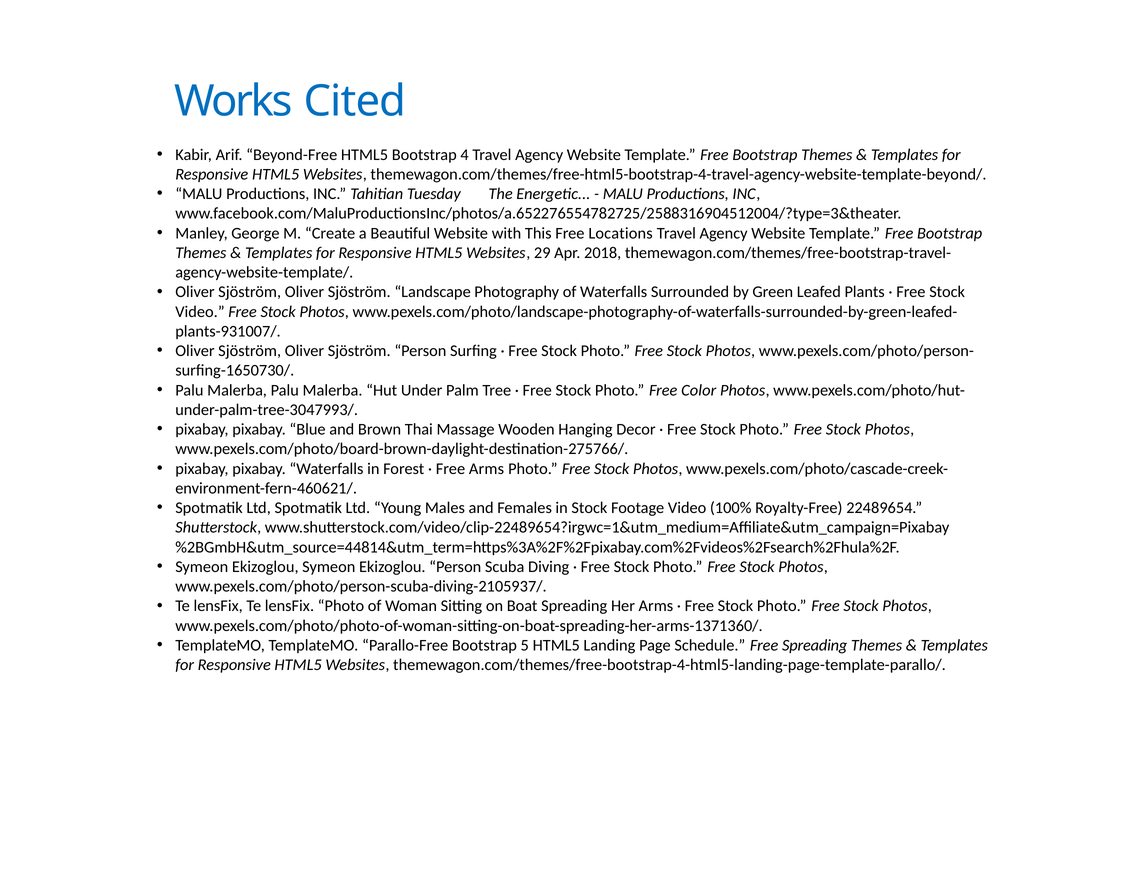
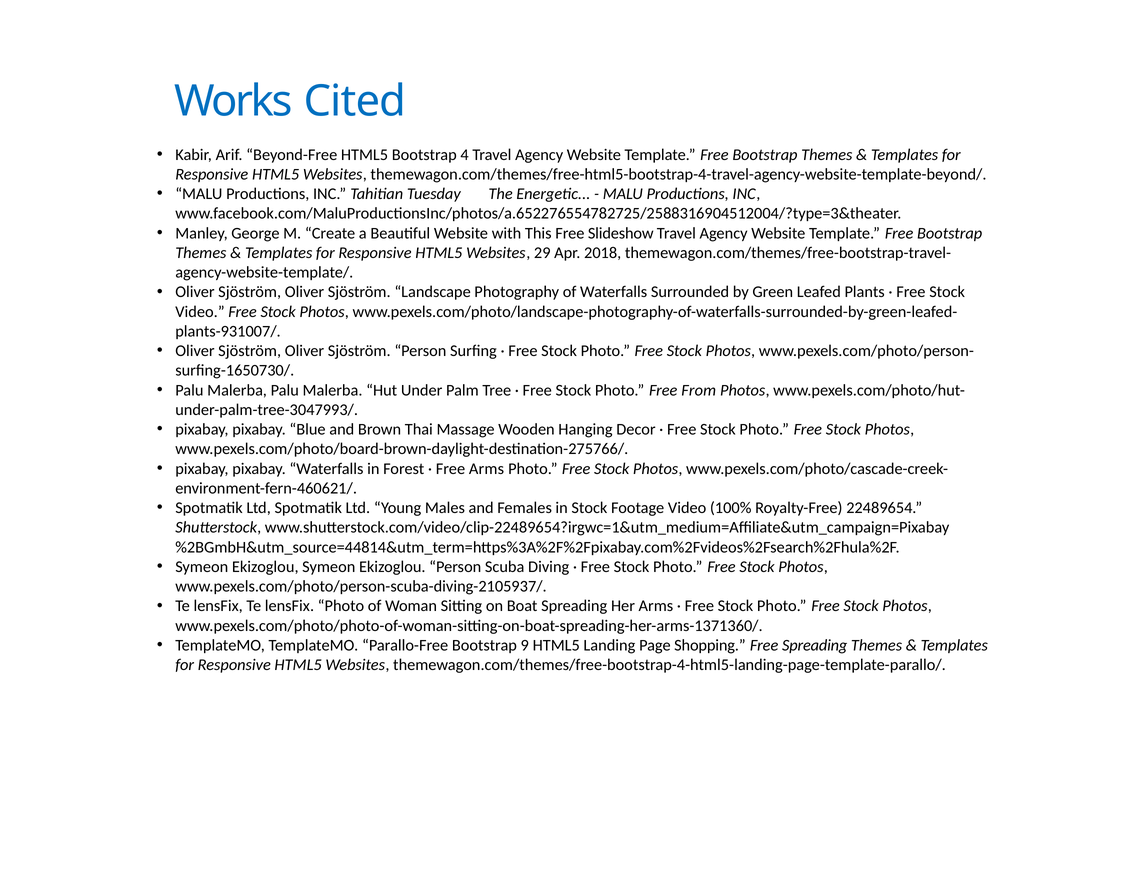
Locations: Locations -> Slideshow
Color: Color -> From
5: 5 -> 9
Schedule: Schedule -> Shopping
